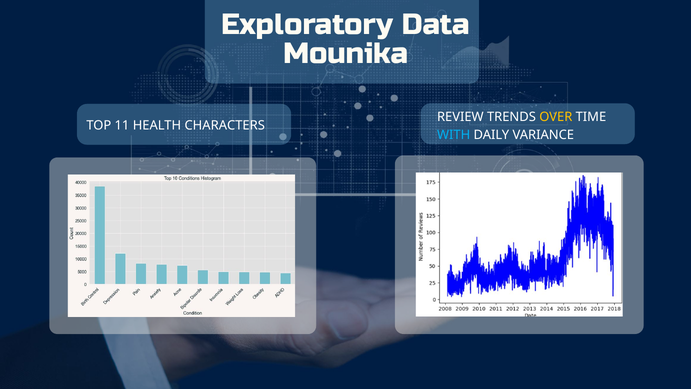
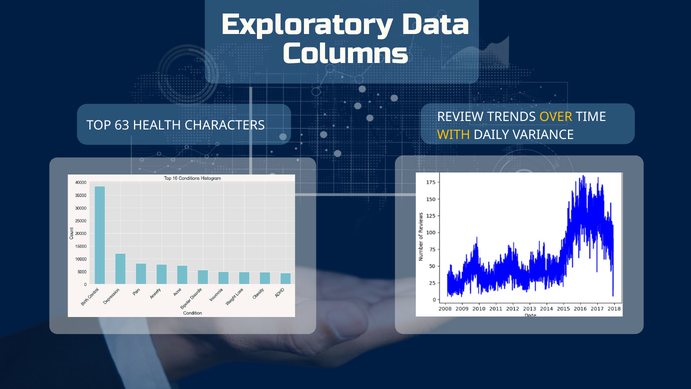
Mounika: Mounika -> Columns
11: 11 -> 63
WITH colour: light blue -> yellow
